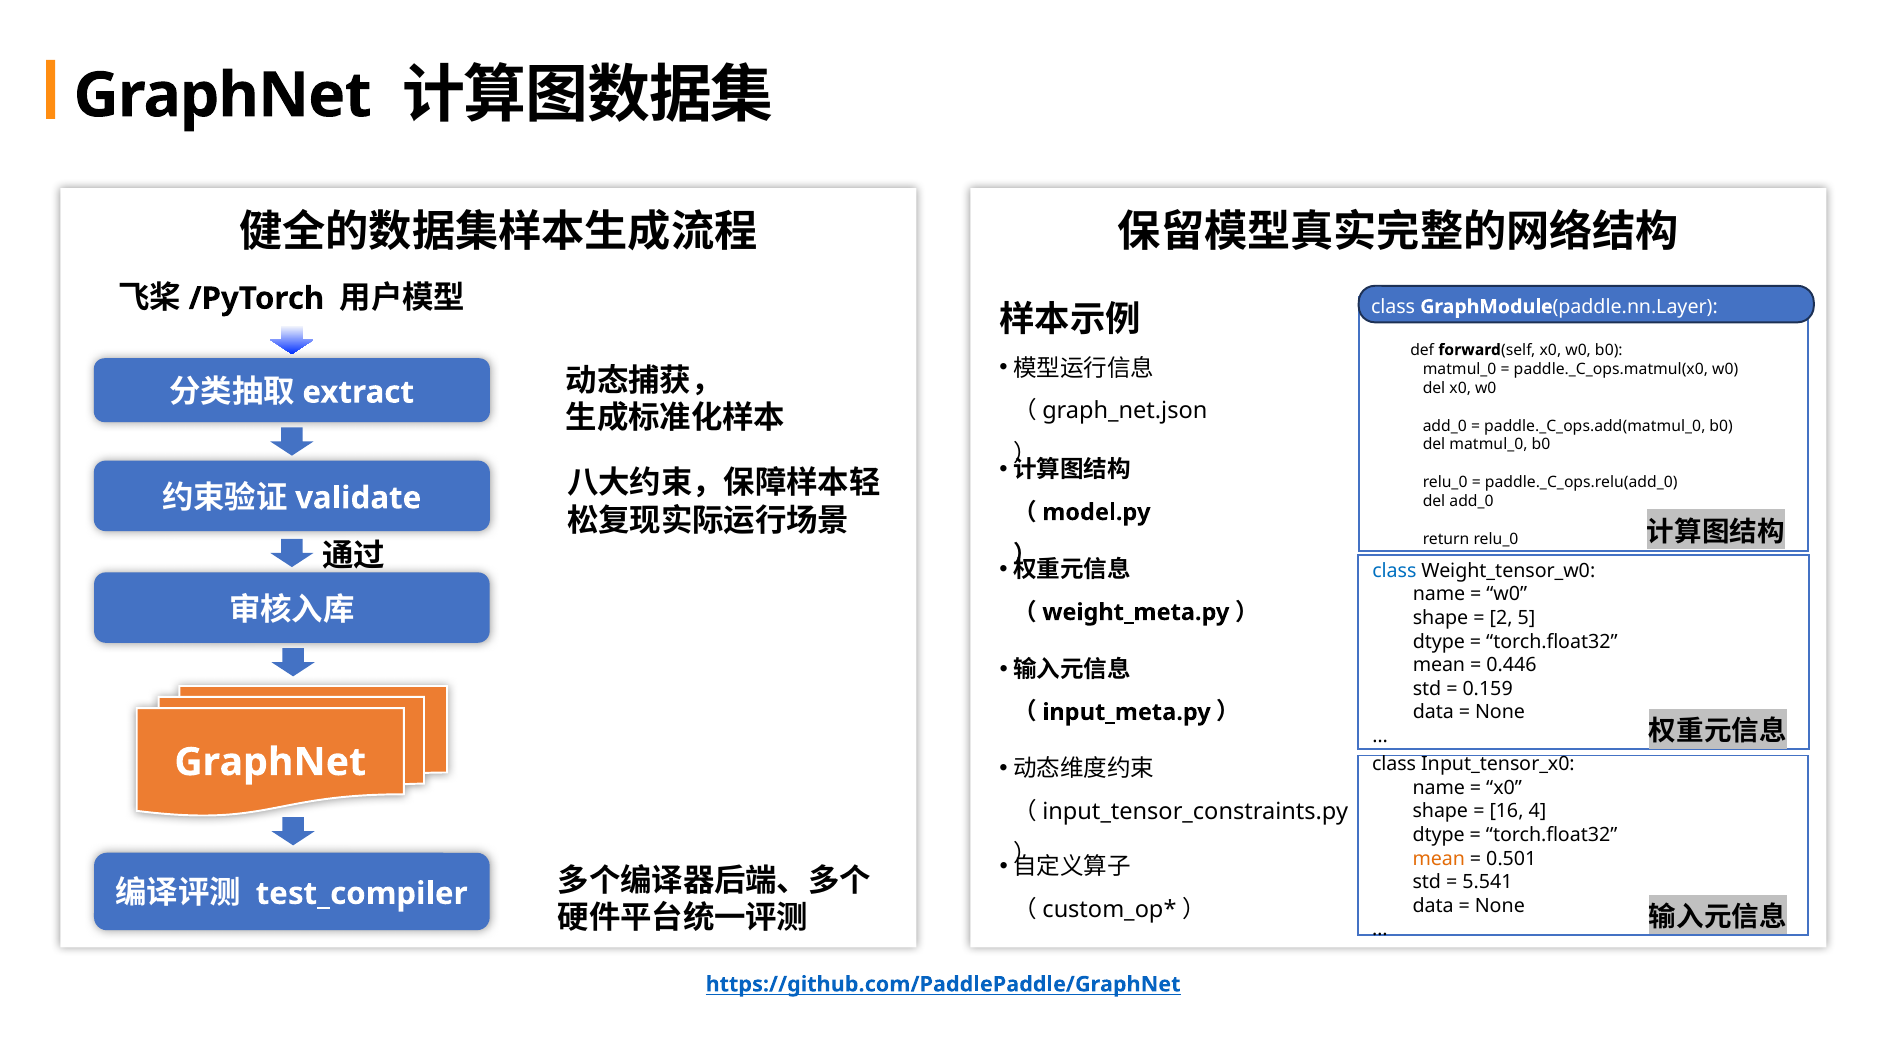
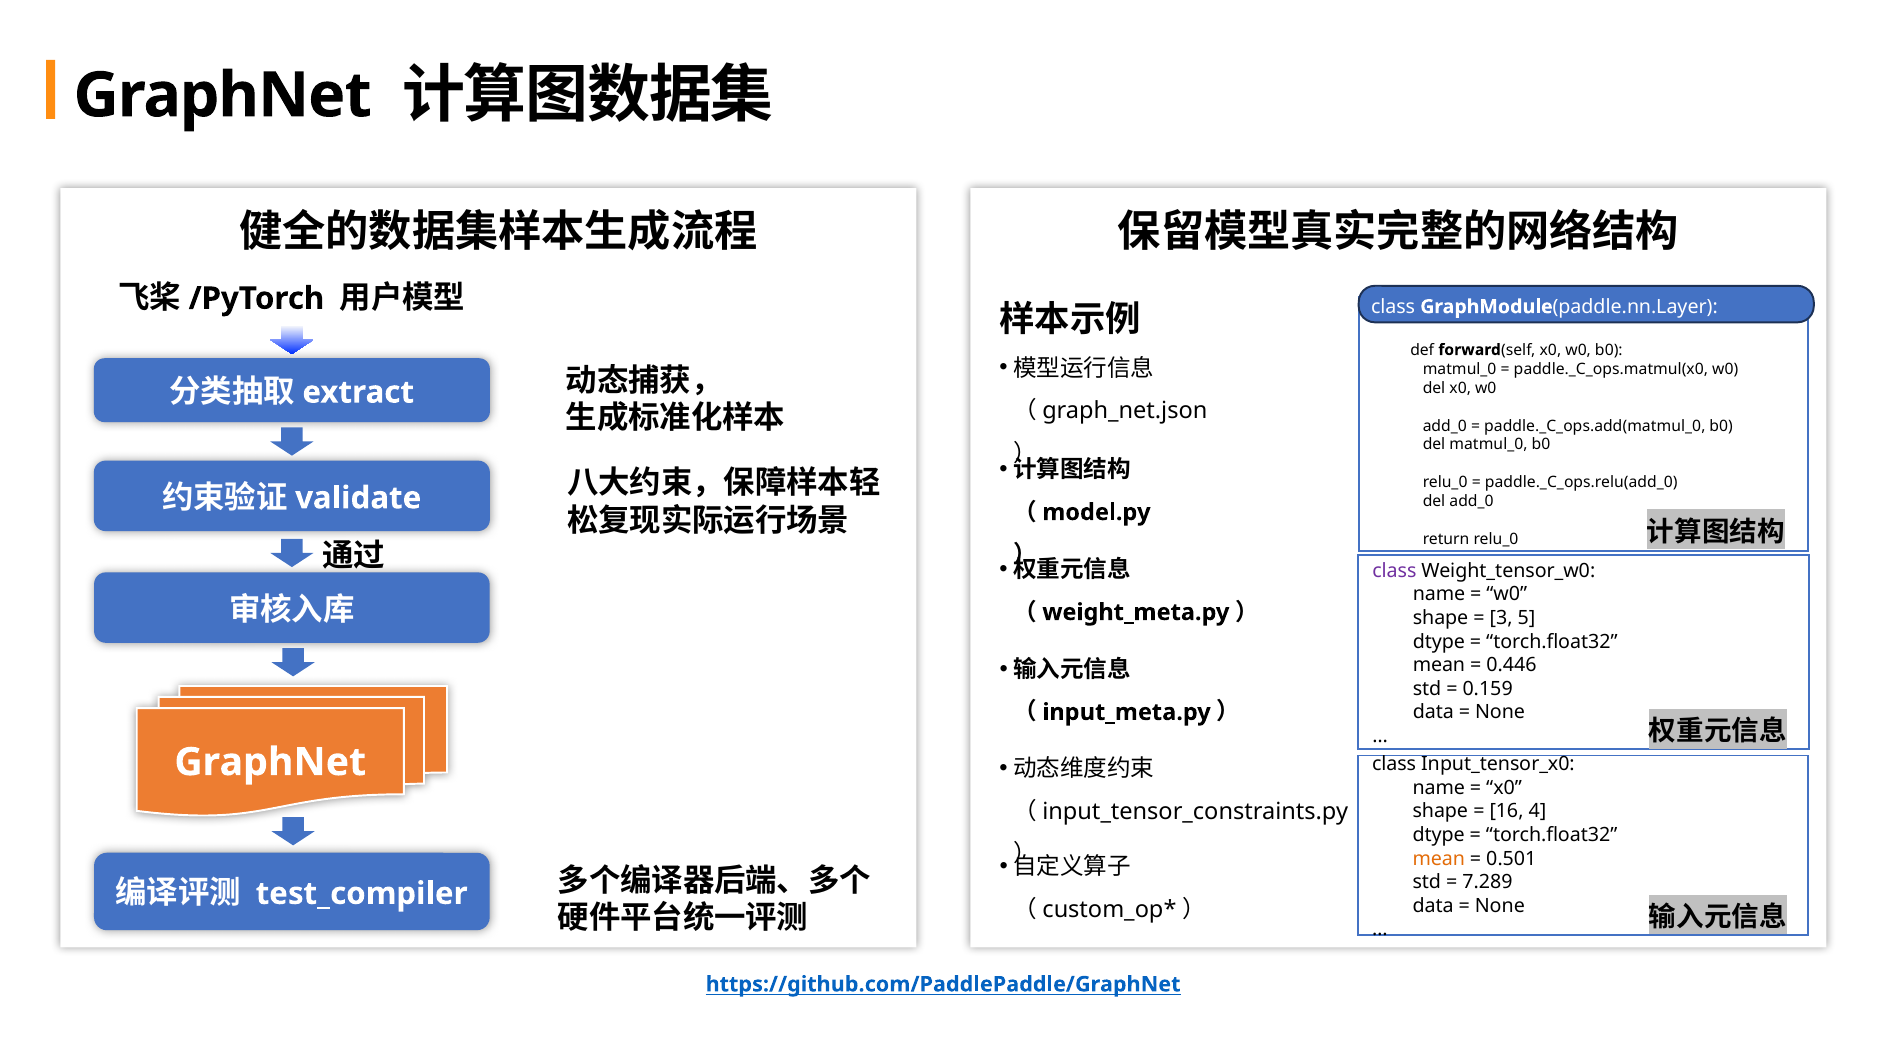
class at (1394, 571) colour: blue -> purple
2: 2 -> 3
5.541: 5.541 -> 7.289
